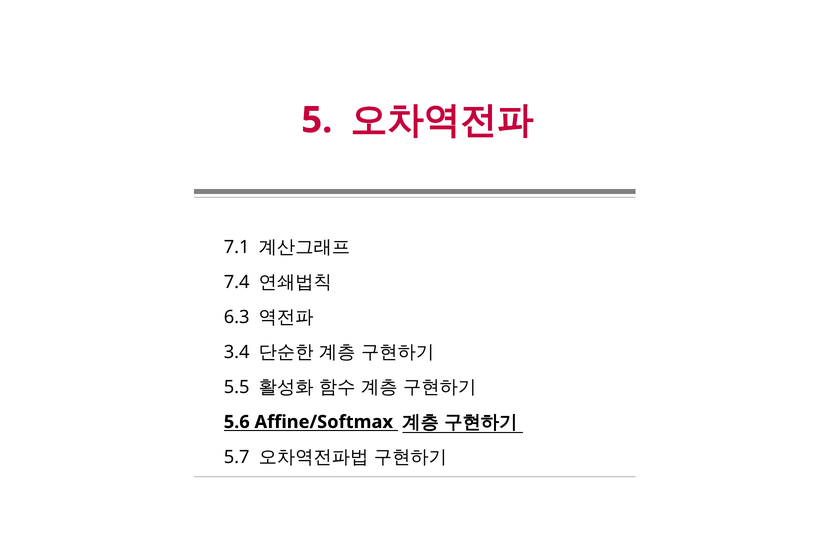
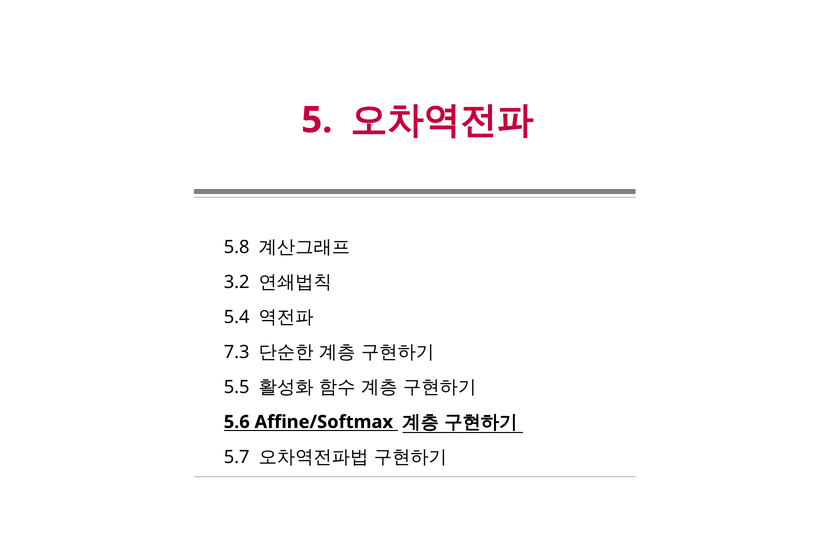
7.1: 7.1 -> 5.8
7.4: 7.4 -> 3.2
6.3: 6.3 -> 5.4
3.4: 3.4 -> 7.3
